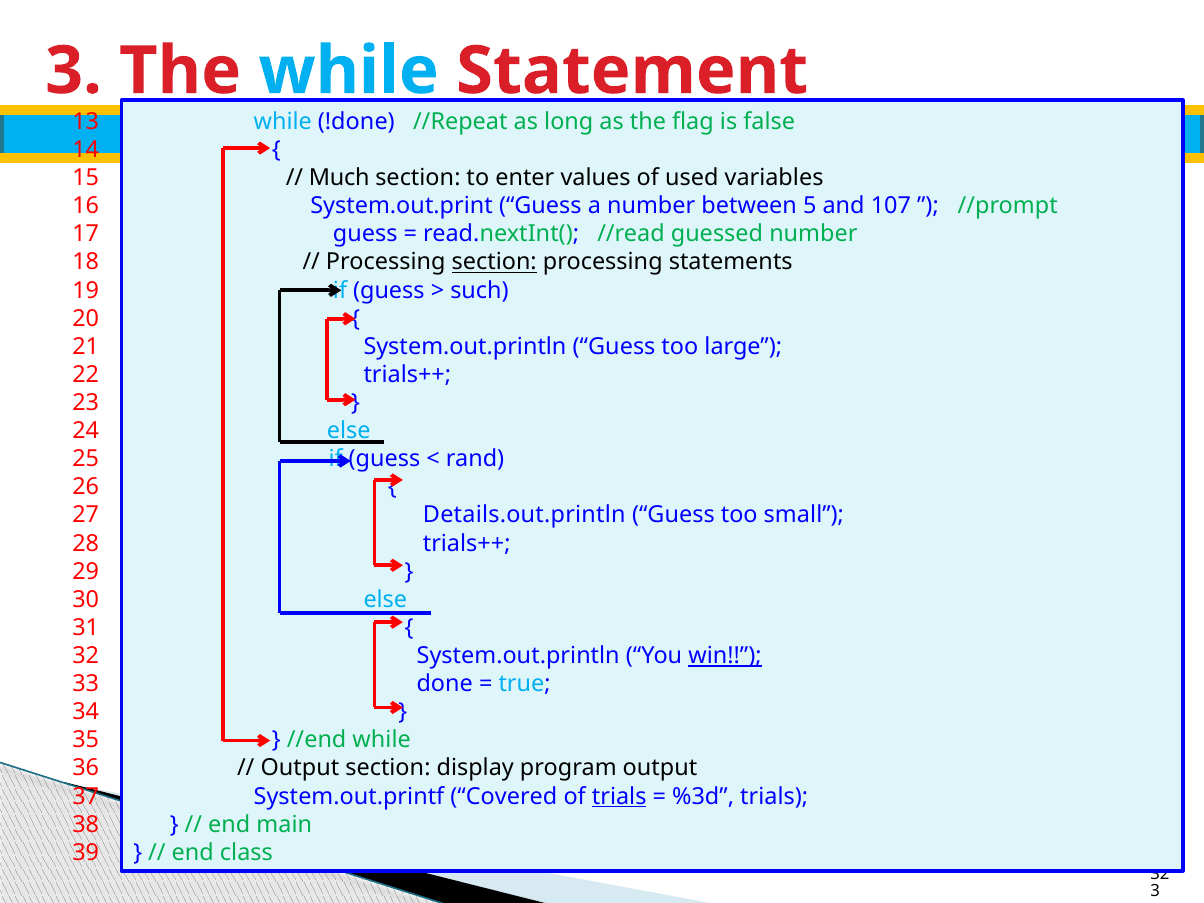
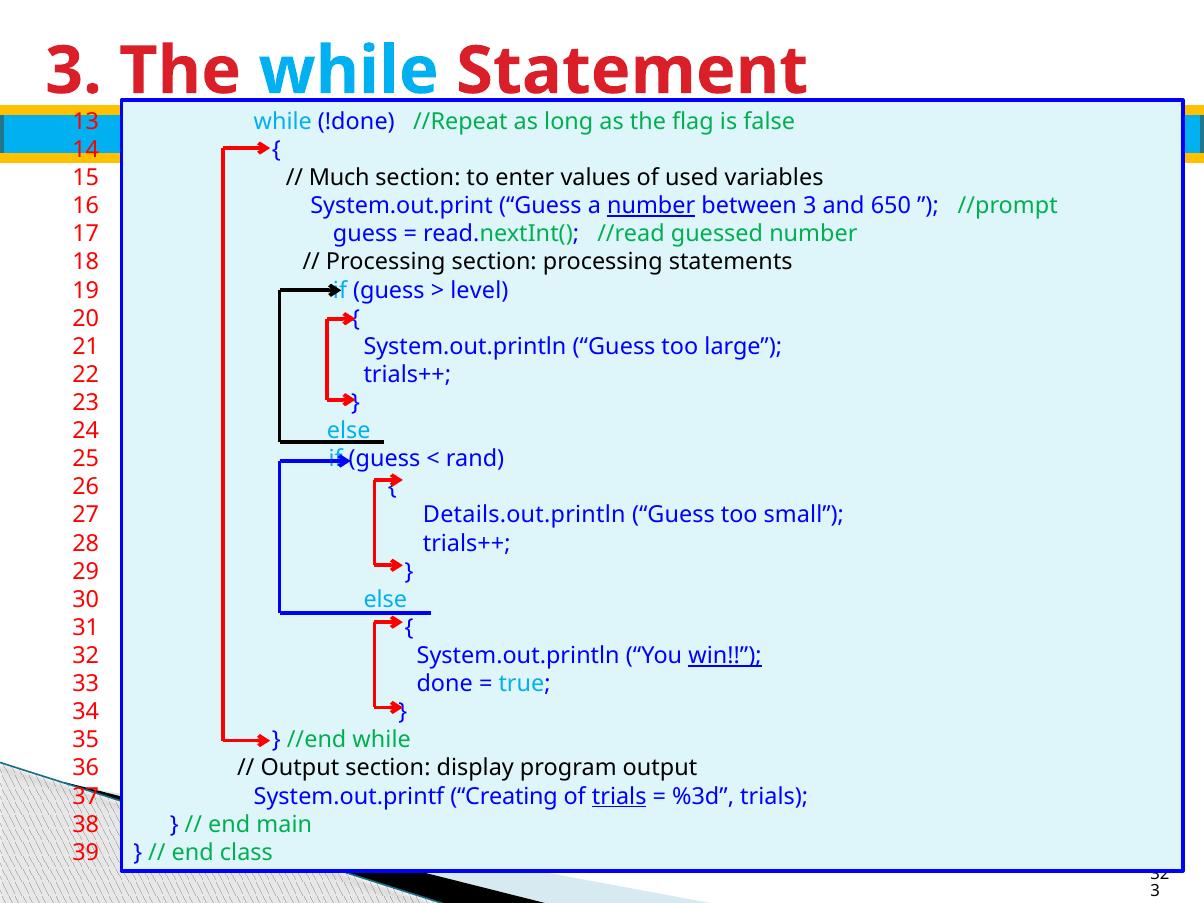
number at (651, 206) underline: none -> present
between 5: 5 -> 3
107: 107 -> 650
section at (494, 262) underline: present -> none
such: such -> level
Covered: Covered -> Creating
